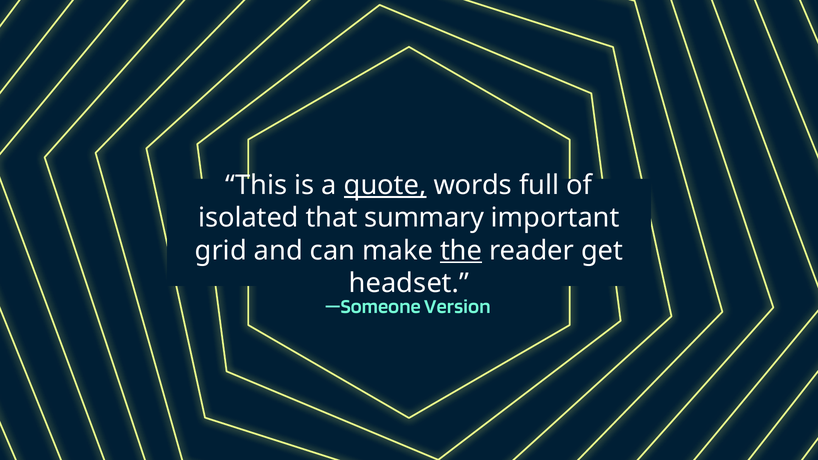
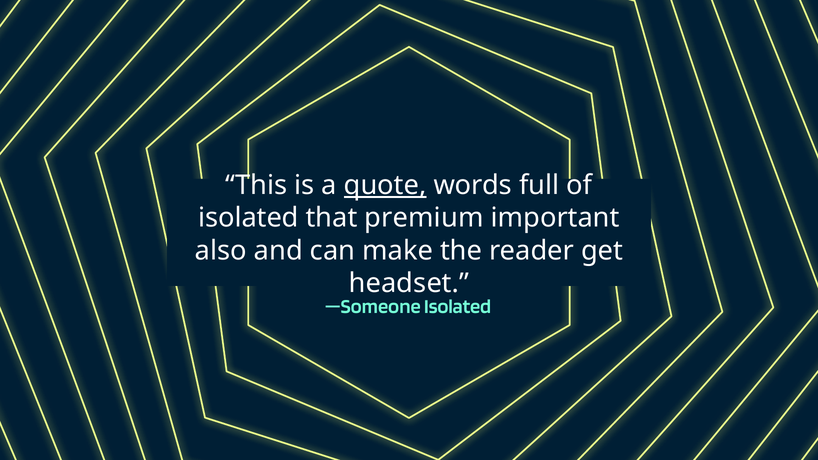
summary: summary -> premium
grid: grid -> also
the underline: present -> none
—Someone Version: Version -> Isolated
